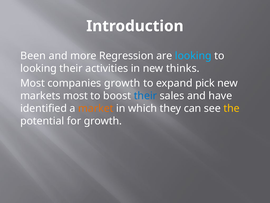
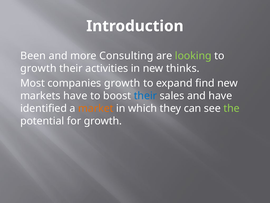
Regression: Regression -> Consulting
looking at (193, 56) colour: light blue -> light green
looking at (38, 68): looking -> growth
pick: pick -> find
markets most: most -> have
the colour: yellow -> light green
